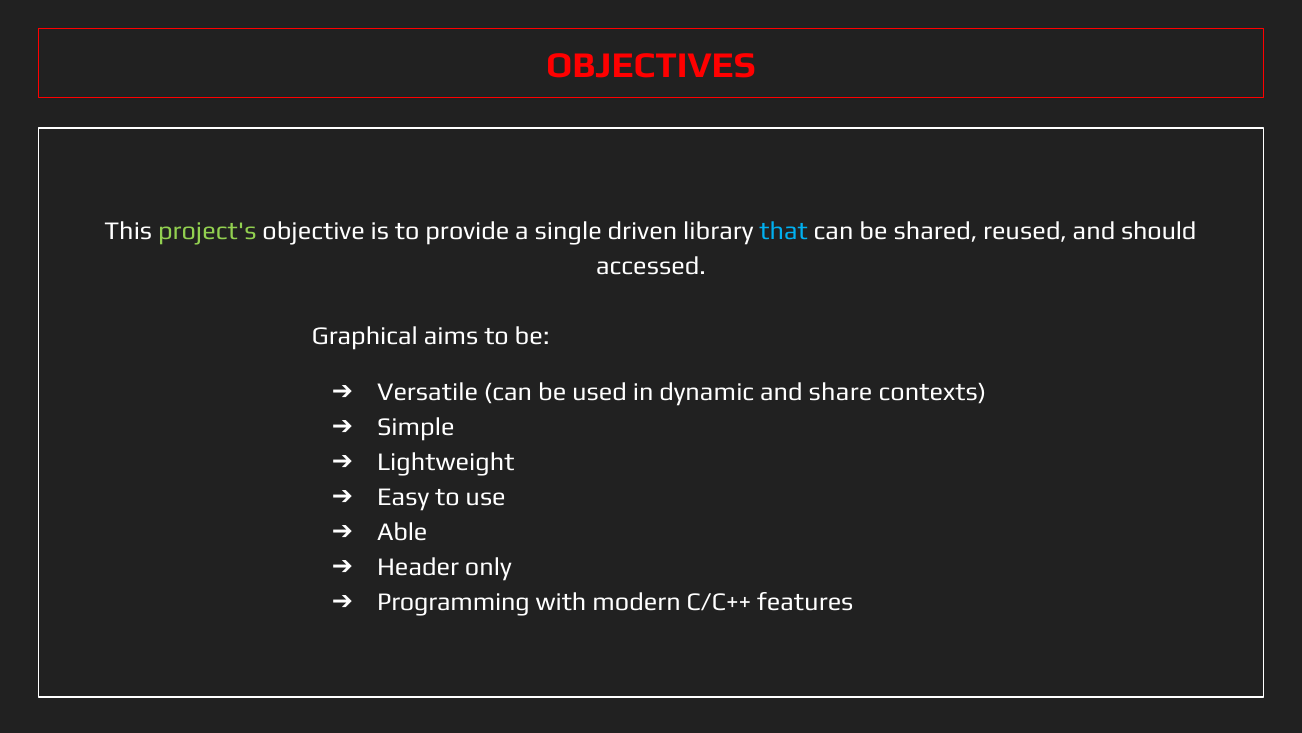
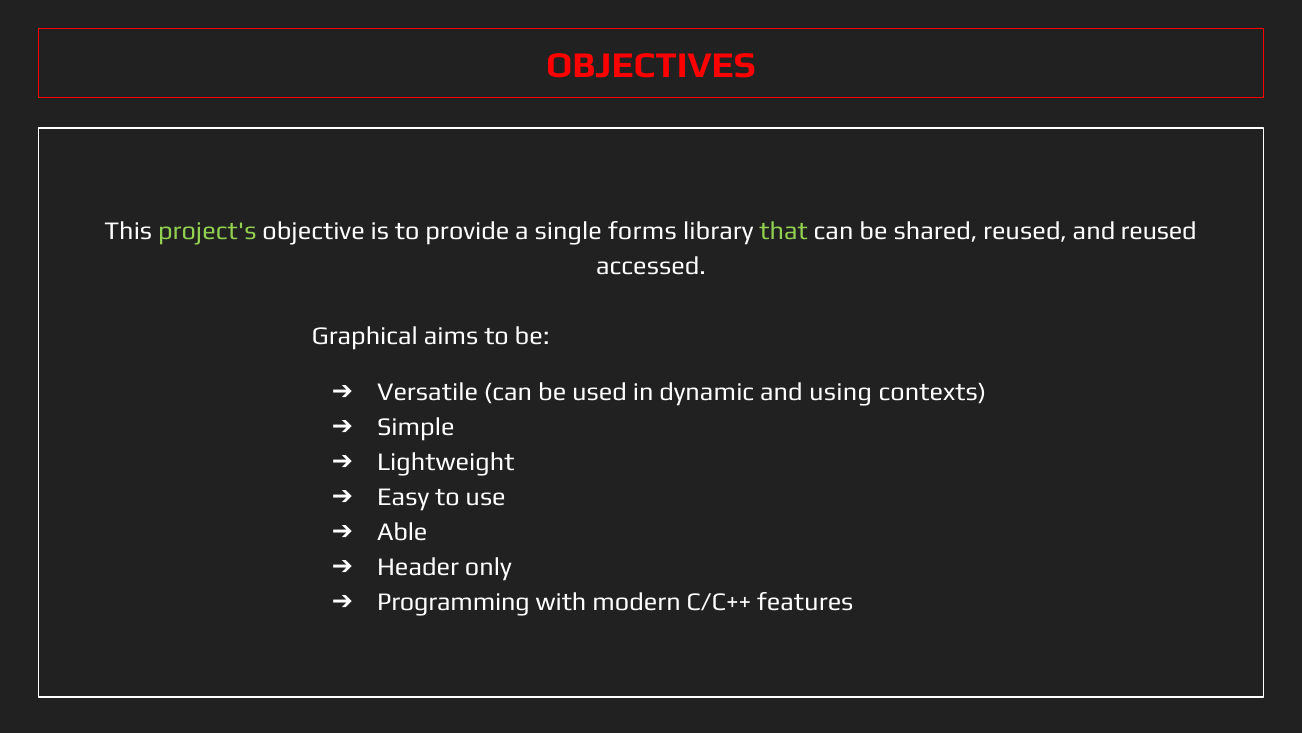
driven: driven -> forms
that colour: light blue -> light green
and should: should -> reused
share: share -> using
